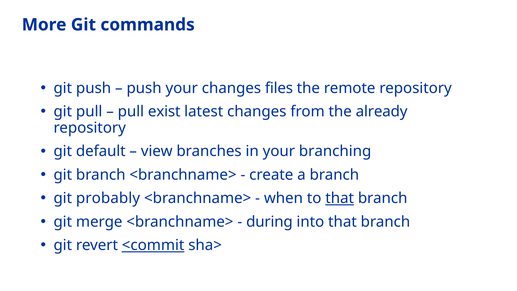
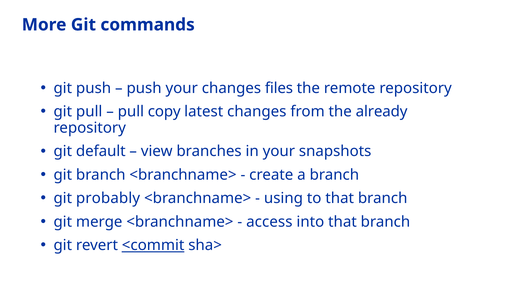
exist: exist -> copy
branching: branching -> snapshots
when: when -> using
that at (340, 198) underline: present -> none
during: during -> access
